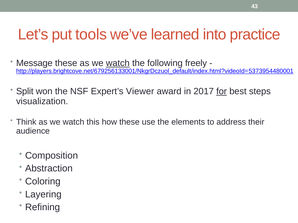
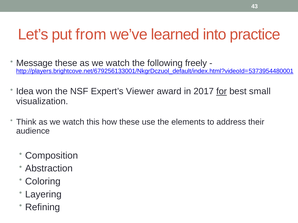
tools: tools -> from
watch at (118, 63) underline: present -> none
Split: Split -> Idea
steps: steps -> small
